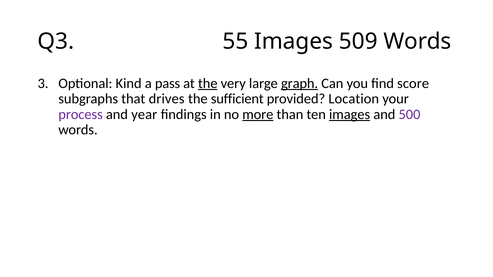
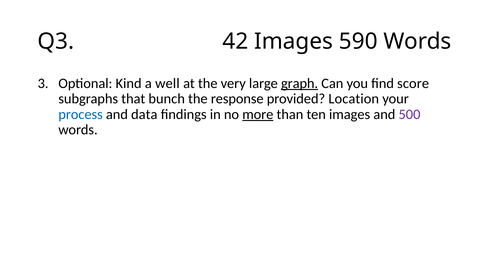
55: 55 -> 42
509: 509 -> 590
pass: pass -> well
the at (208, 83) underline: present -> none
drives: drives -> bunch
sufficient: sufficient -> response
process colour: purple -> blue
year: year -> data
images at (350, 114) underline: present -> none
